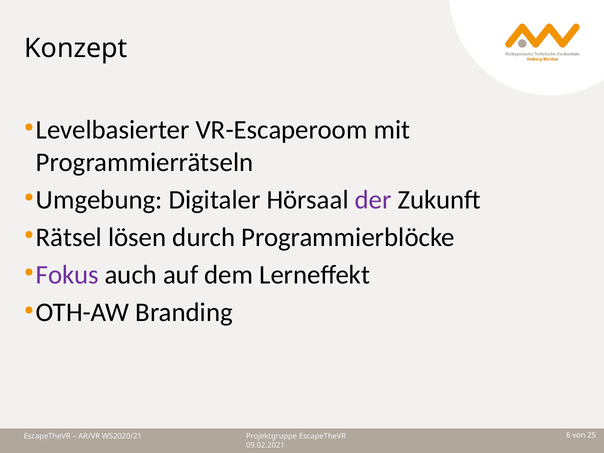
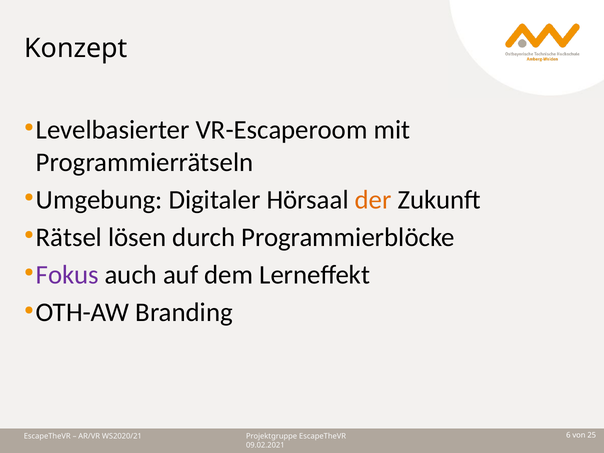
der colour: purple -> orange
